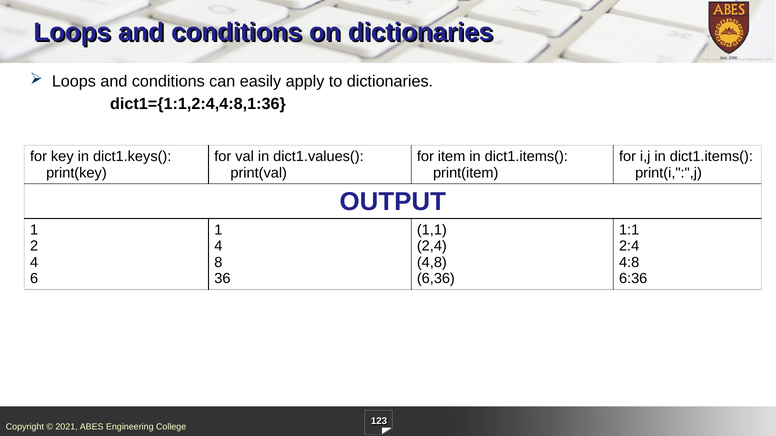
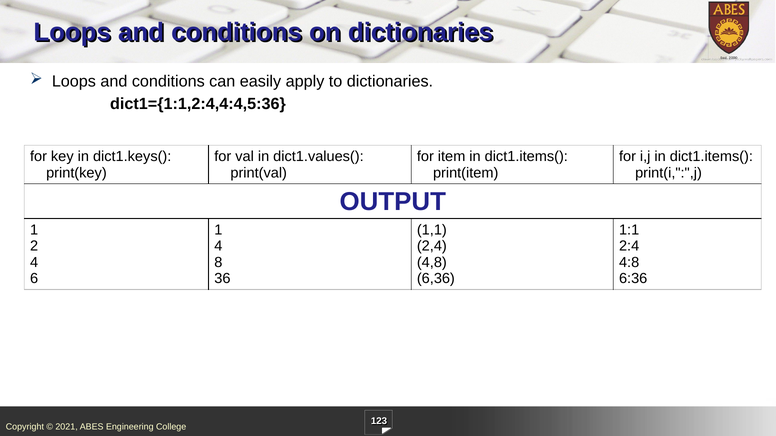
dict1={1:1,2:4,4:8,1:36: dict1={1:1,2:4,4:8,1:36 -> dict1={1:1,2:4,4:4,5:36
